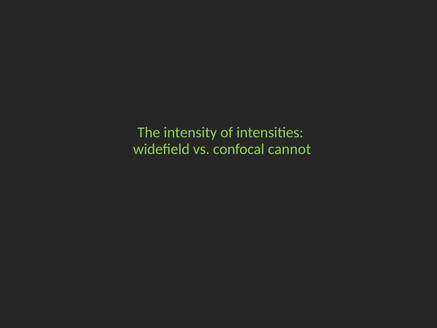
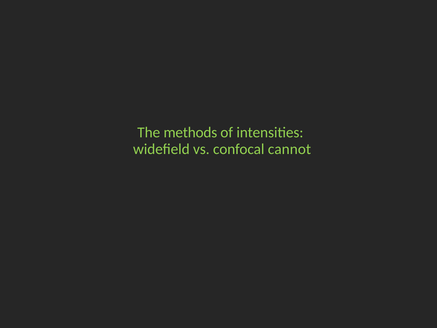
intensity: intensity -> methods
